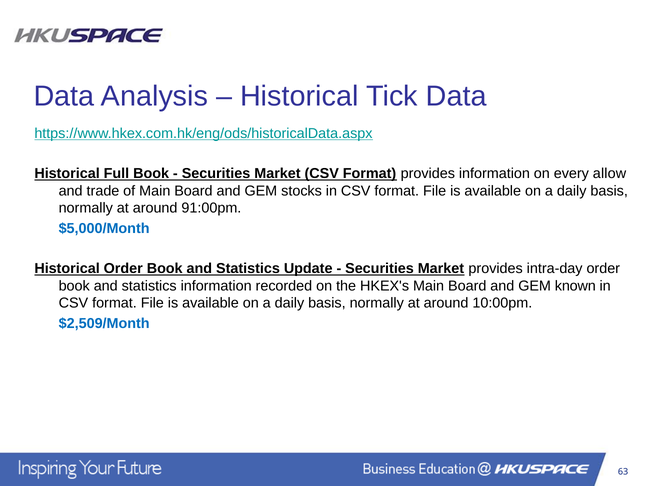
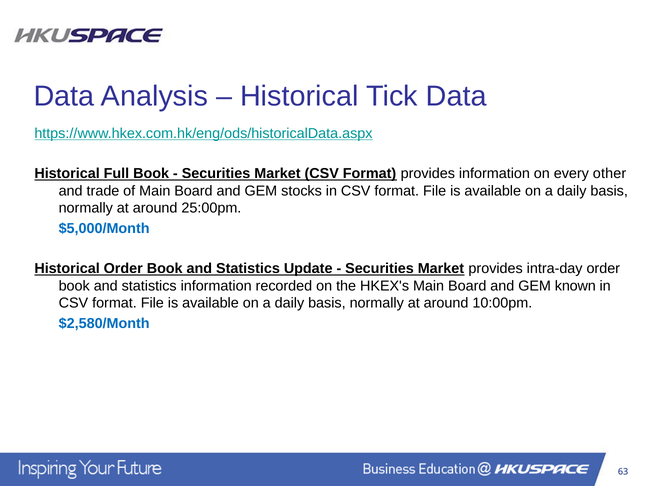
allow: allow -> other
91:00pm: 91:00pm -> 25:00pm
$2,509/Month: $2,509/Month -> $2,580/Month
